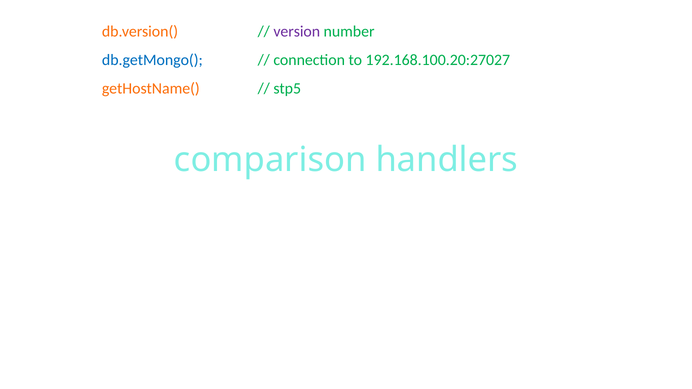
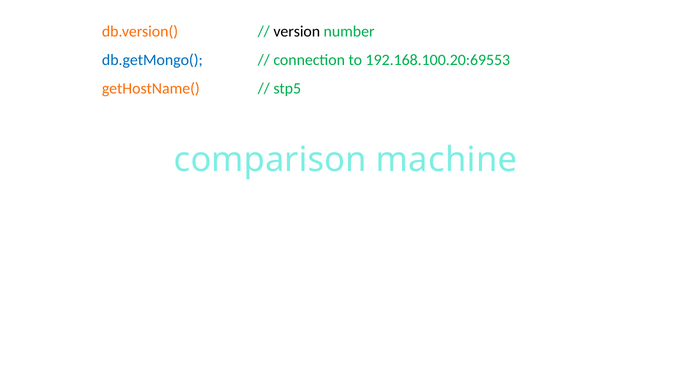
version colour: purple -> black
192.168.100.20:27027: 192.168.100.20:27027 -> 192.168.100.20:69553
handlers: handlers -> machine
